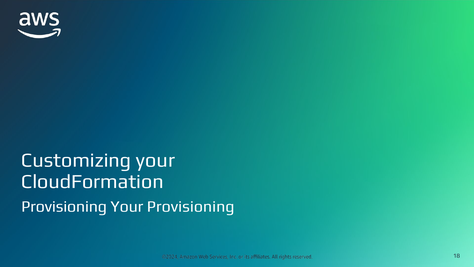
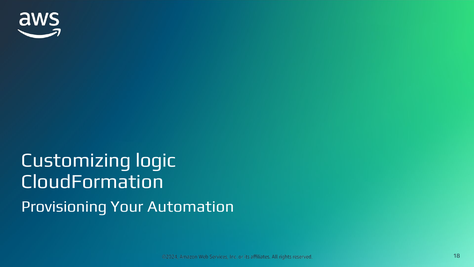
Customizing your: your -> logic
Your Provisioning: Provisioning -> Automation
